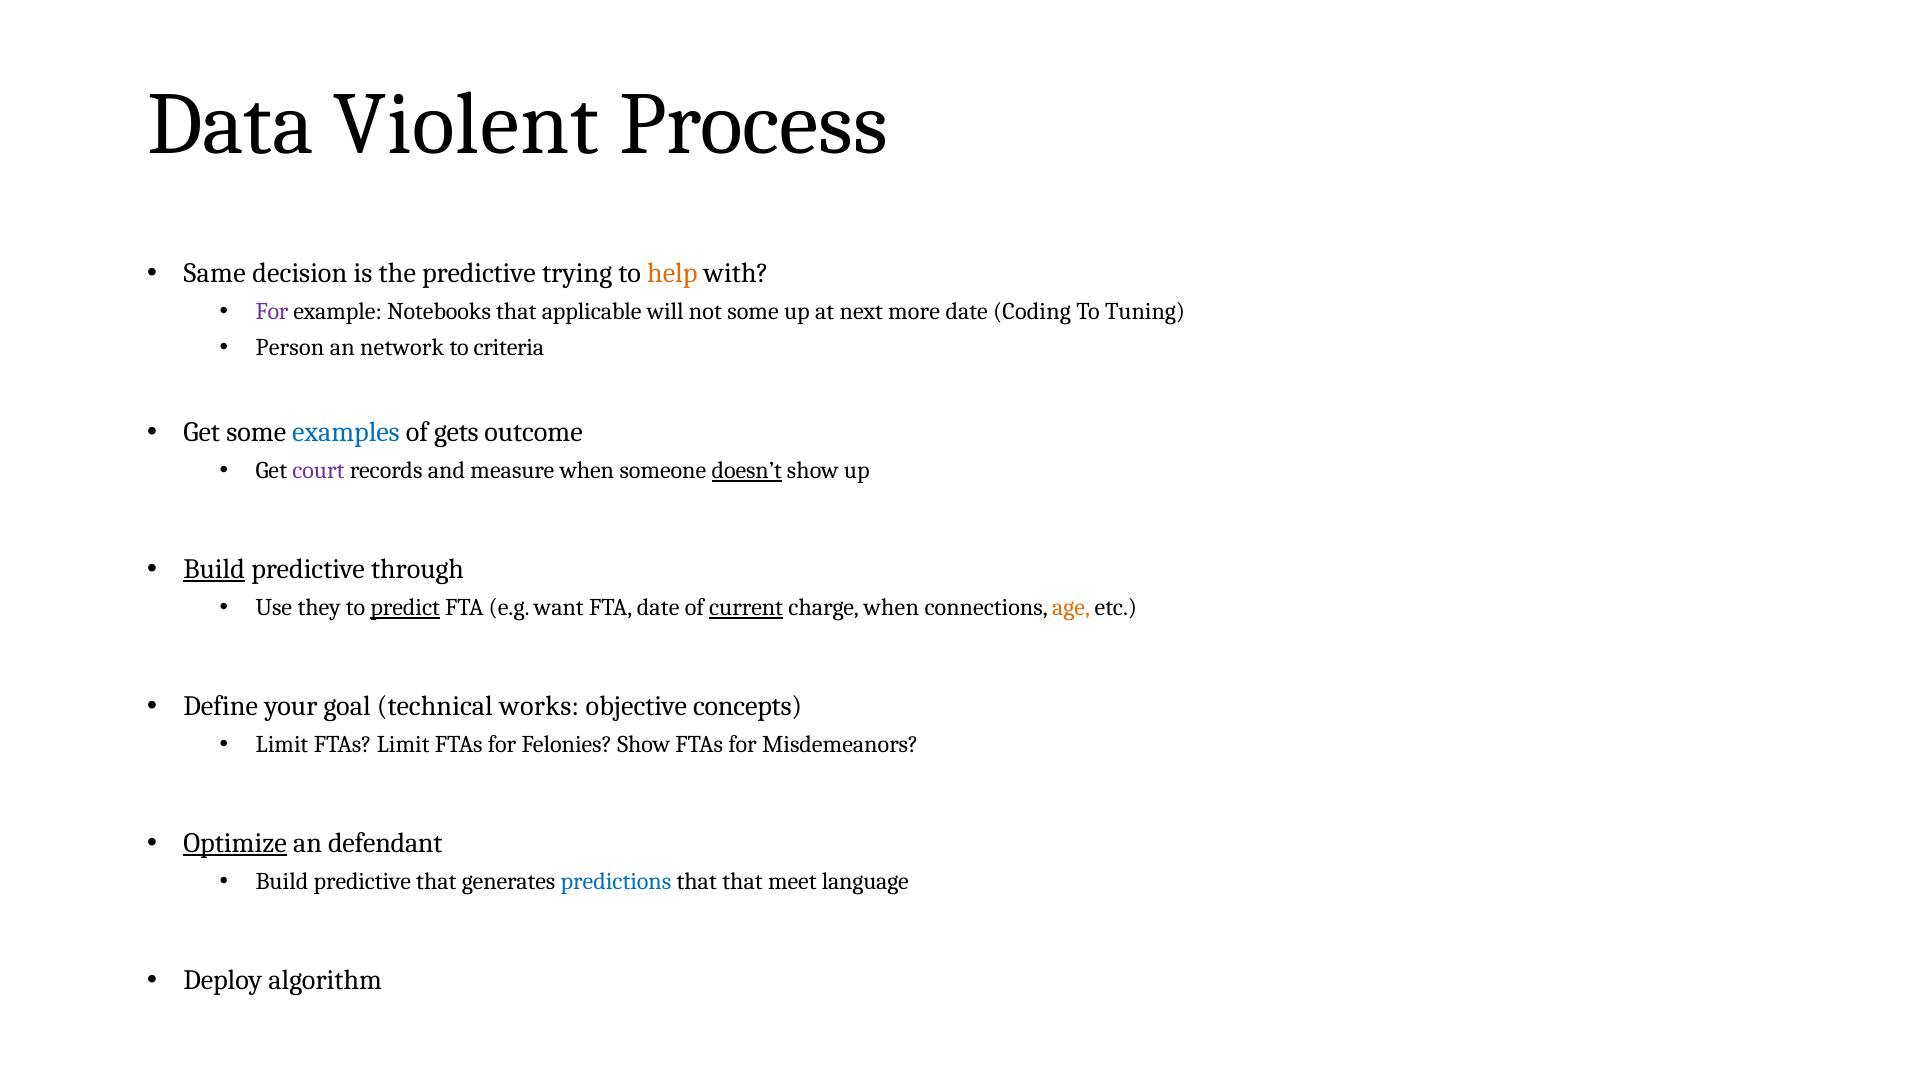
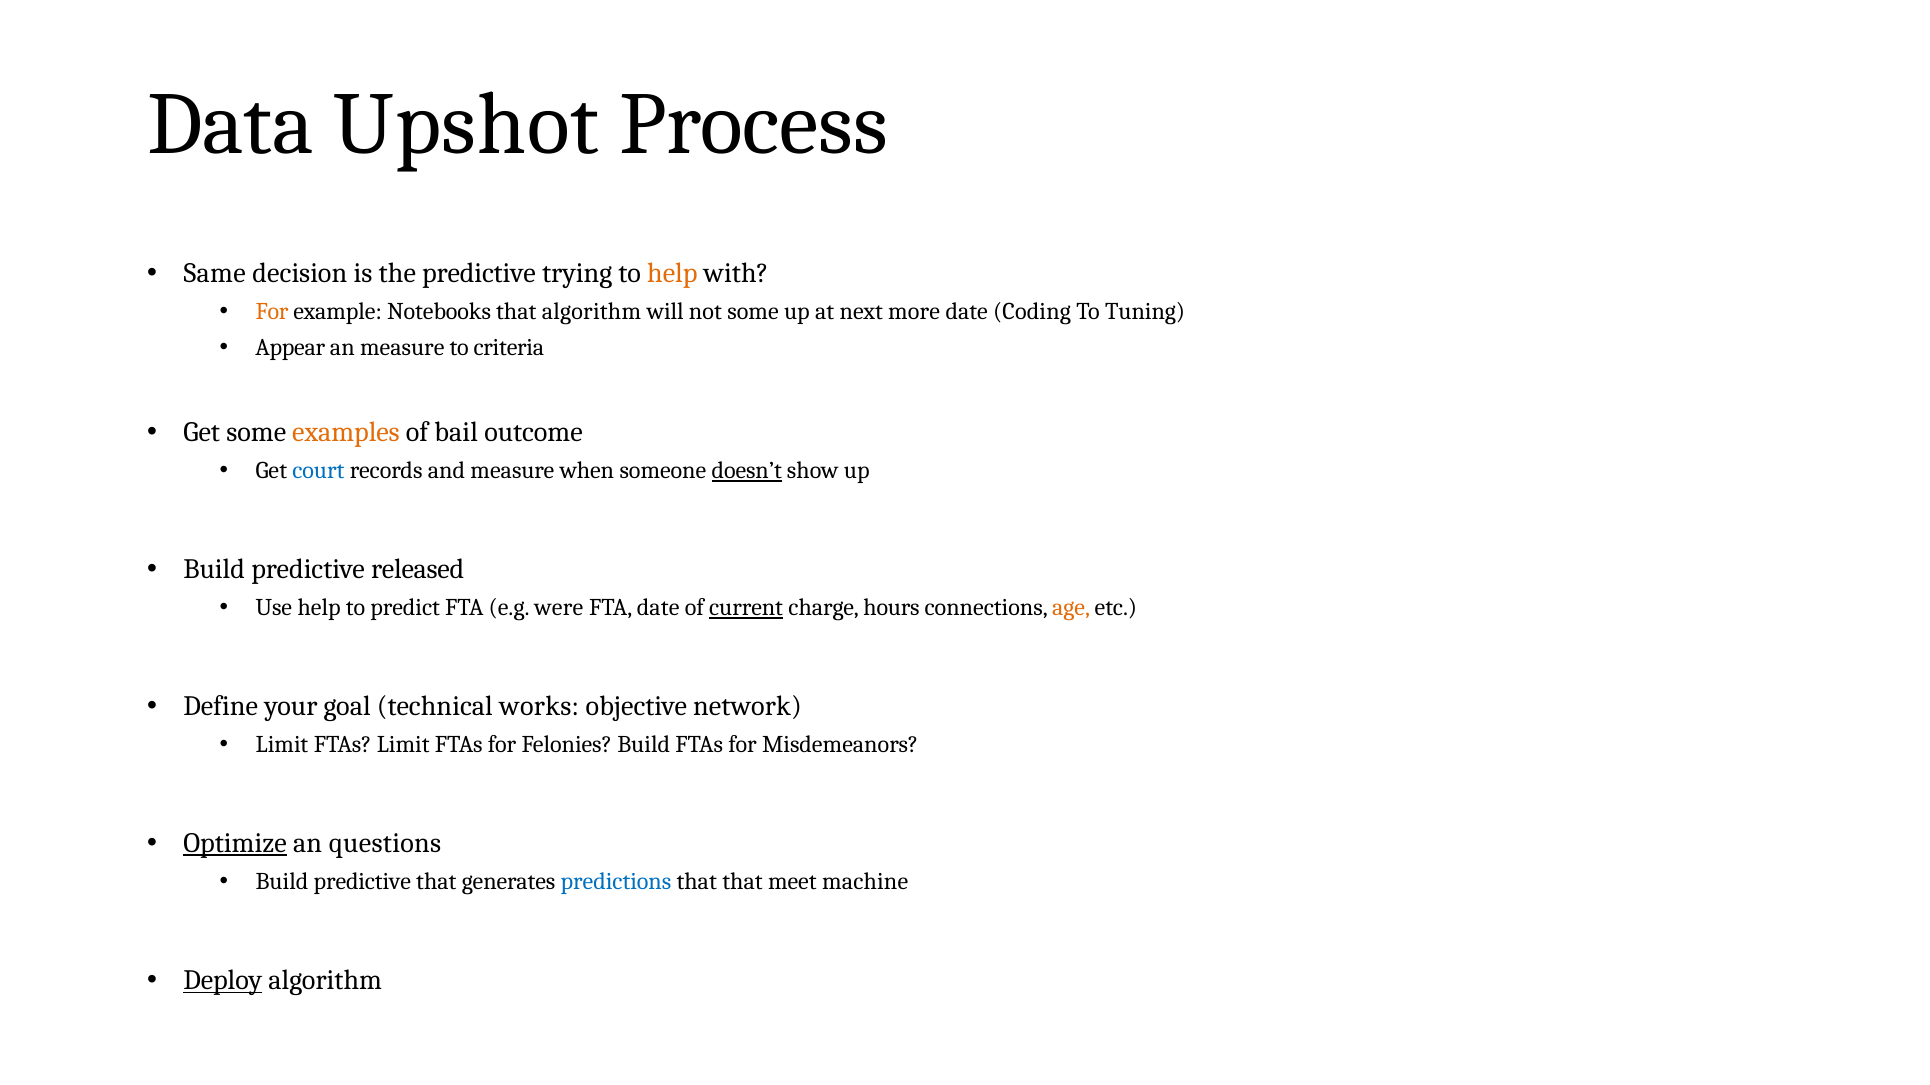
Violent: Violent -> Upshot
For at (272, 312) colour: purple -> orange
that applicable: applicable -> algorithm
Person: Person -> Appear
an network: network -> measure
examples colour: blue -> orange
gets: gets -> bail
court colour: purple -> blue
Build at (214, 569) underline: present -> none
through: through -> released
Use they: they -> help
predict underline: present -> none
want: want -> were
charge when: when -> hours
concepts: concepts -> network
Felonies Show: Show -> Build
defendant: defendant -> questions
language: language -> machine
Deploy underline: none -> present
